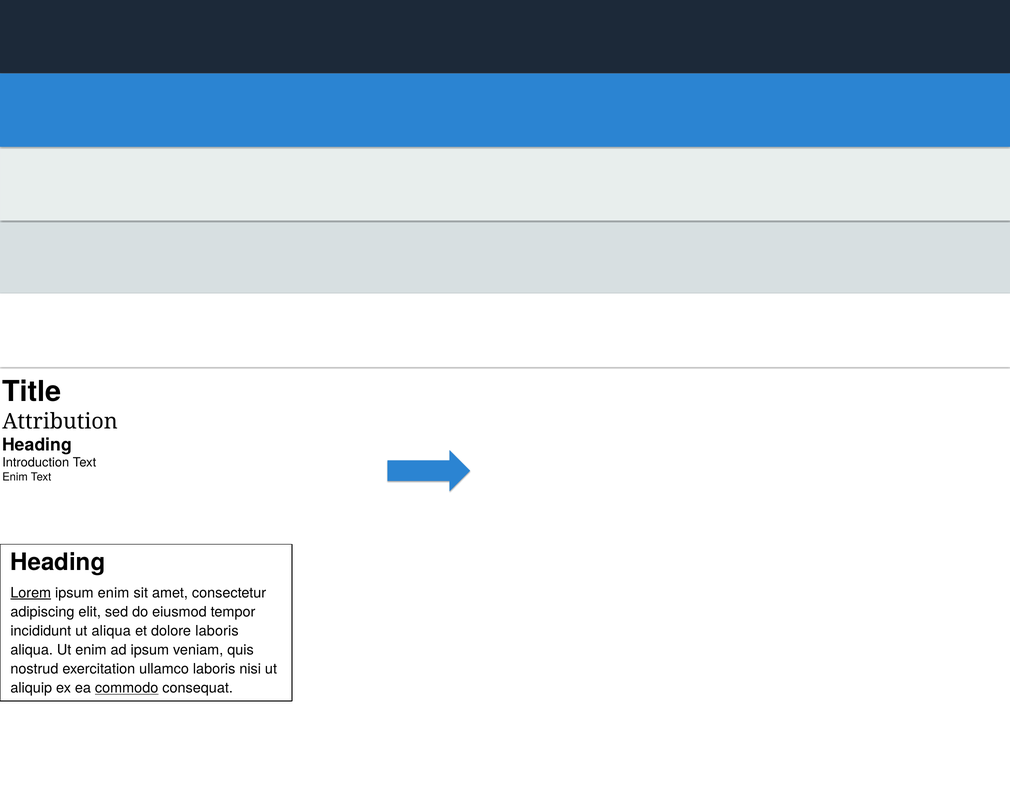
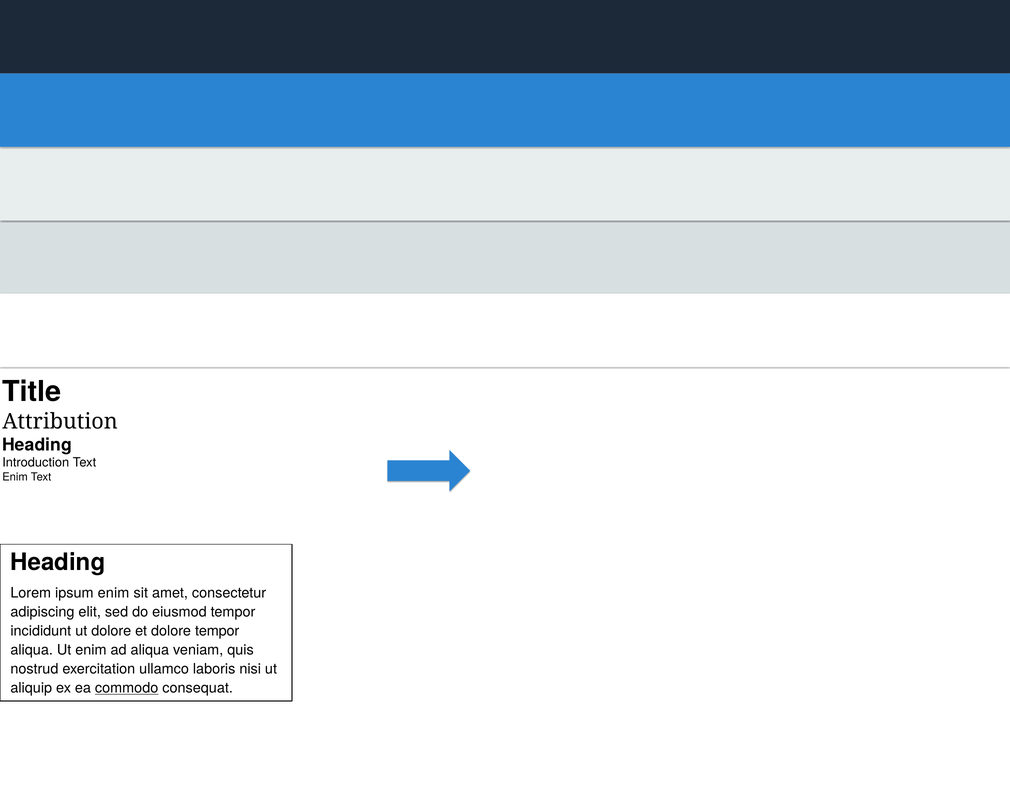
Lorem underline: present -> none
ut aliqua: aliqua -> dolore
dolore laboris: laboris -> tempor
ad ipsum: ipsum -> aliqua
